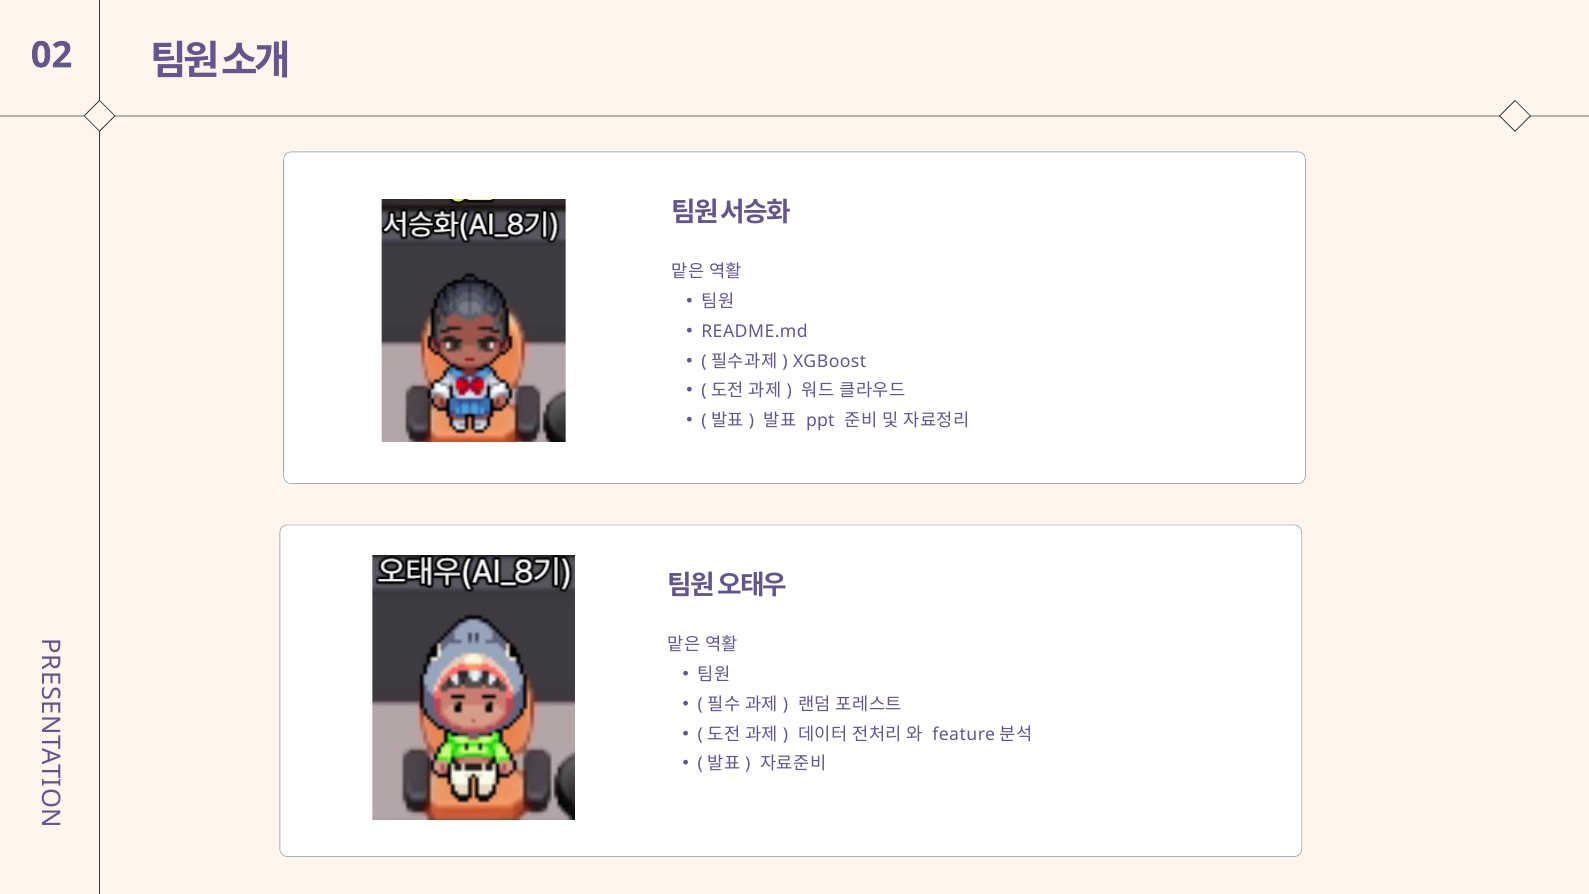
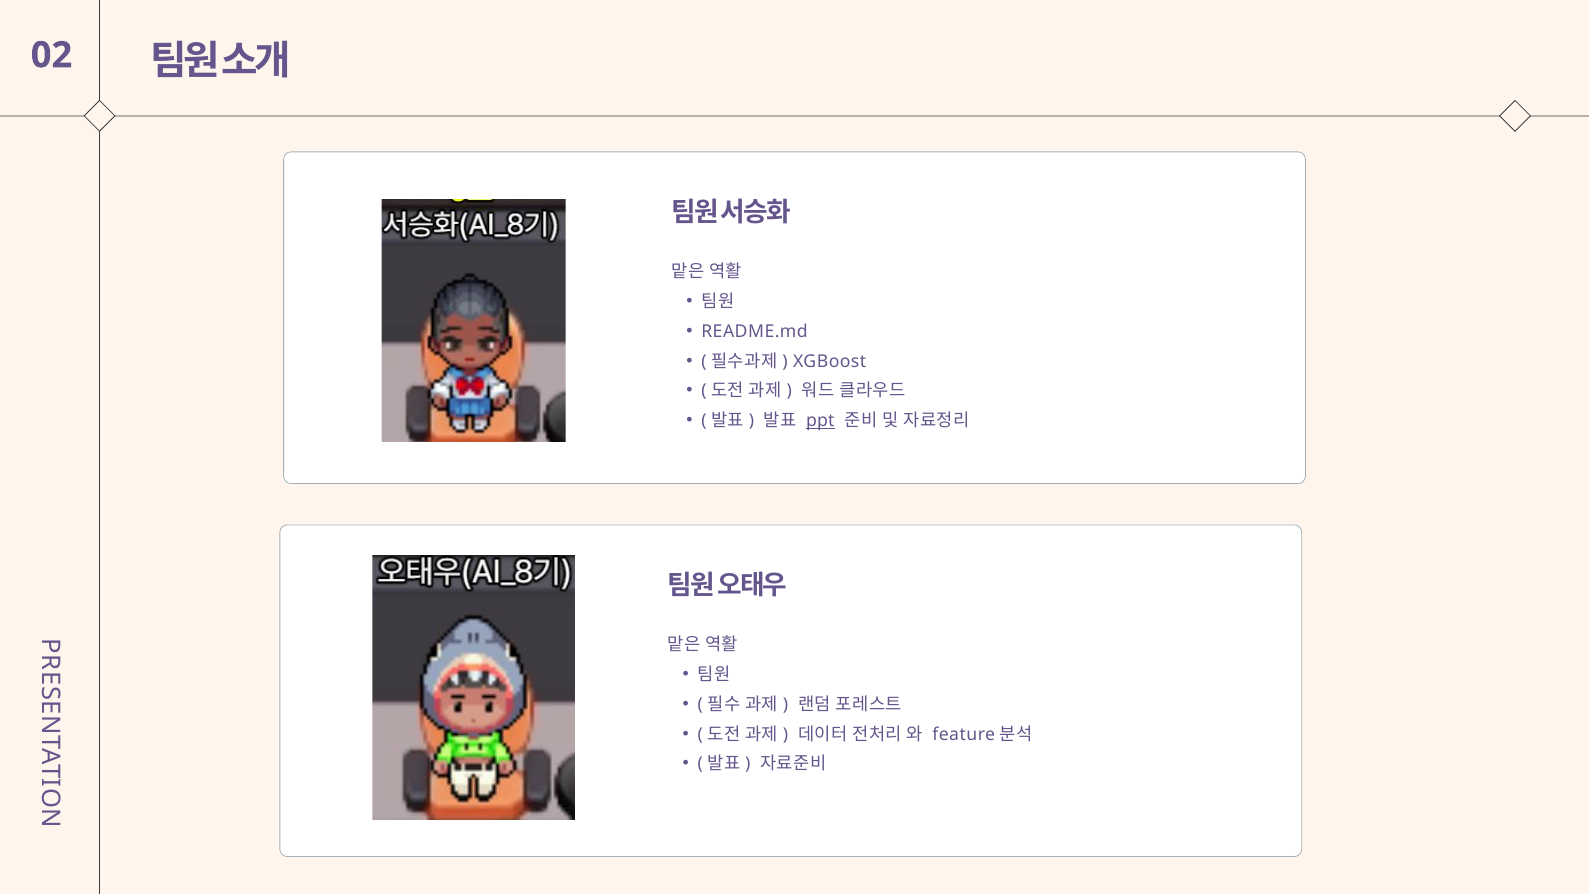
ppt underline: none -> present
